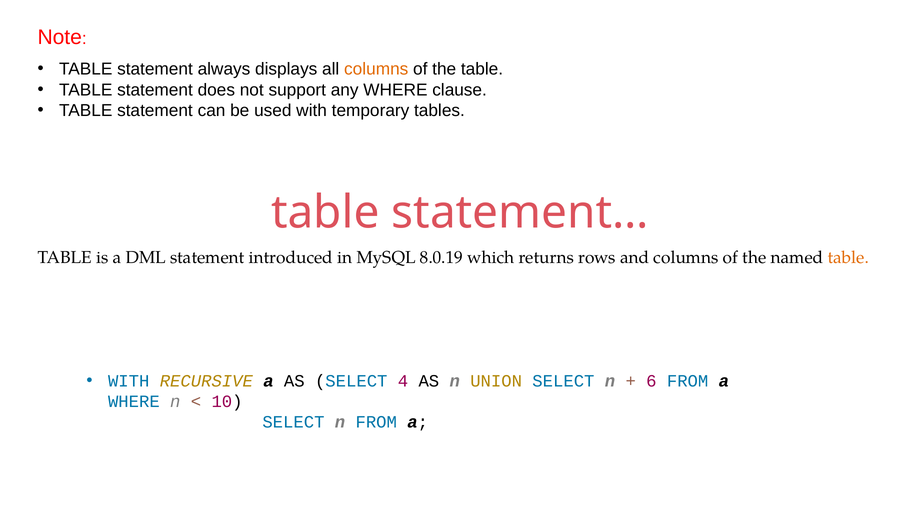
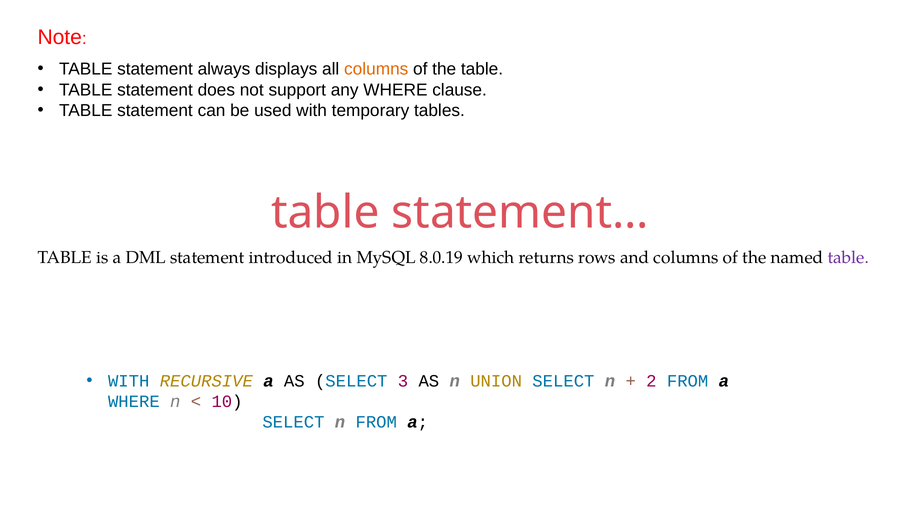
table at (848, 257) colour: orange -> purple
4: 4 -> 3
6: 6 -> 2
